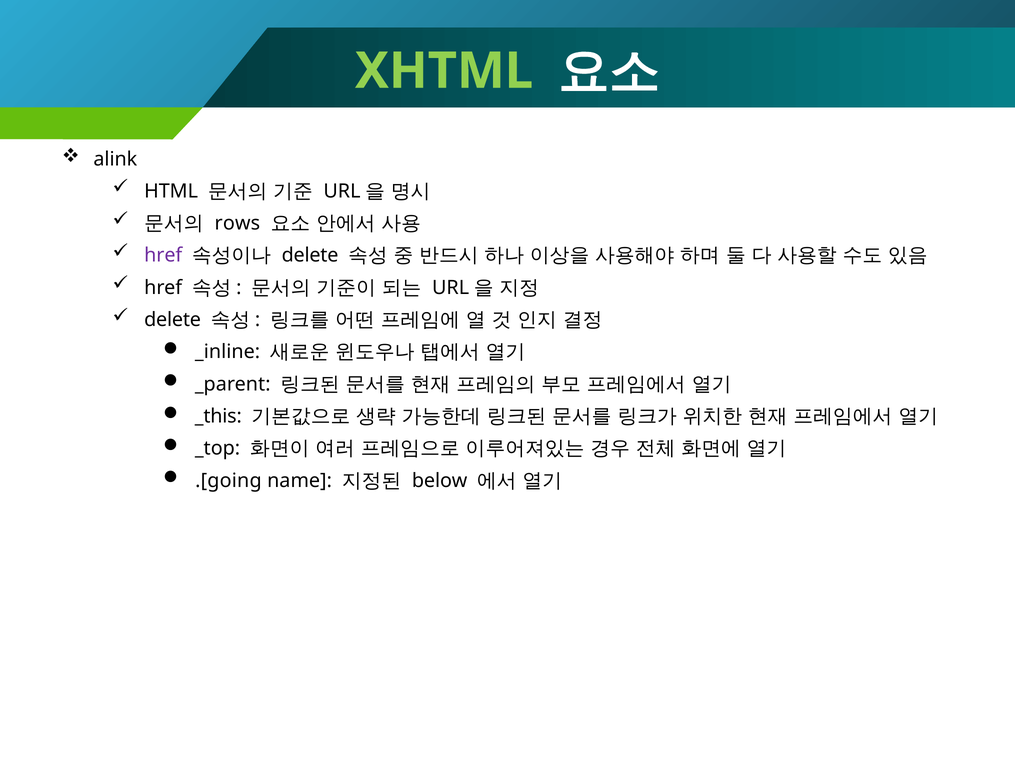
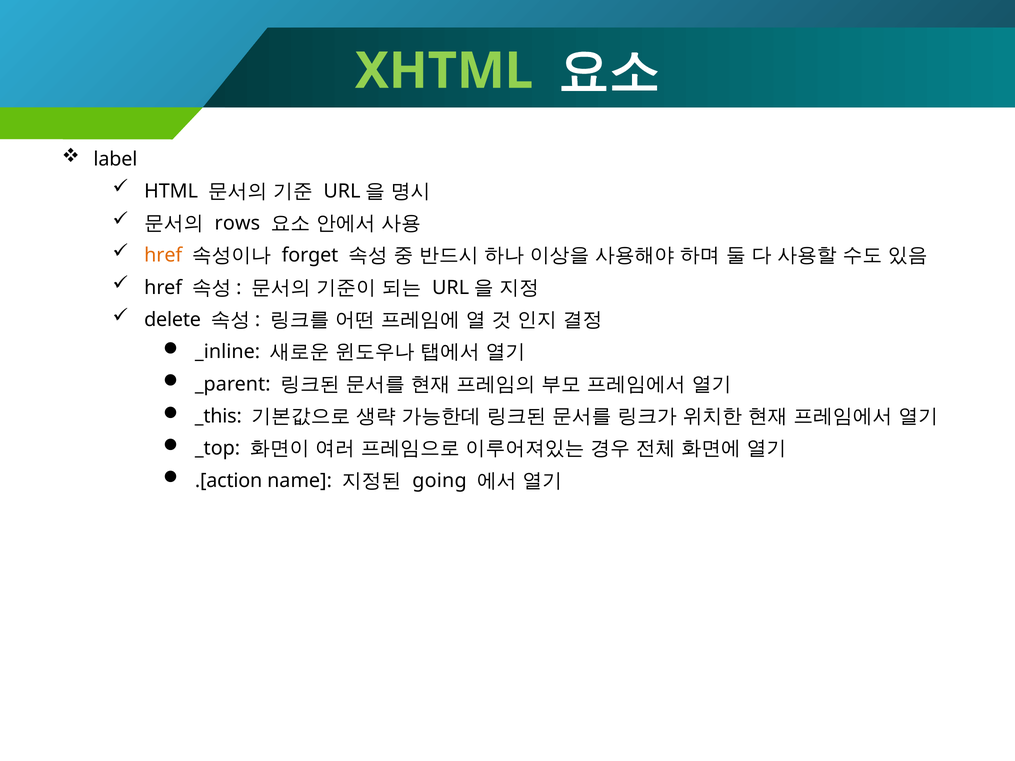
alink: alink -> label
href at (163, 256) colour: purple -> orange
delete at (310, 256): delete -> forget
.[going: .[going -> .[action
below: below -> going
